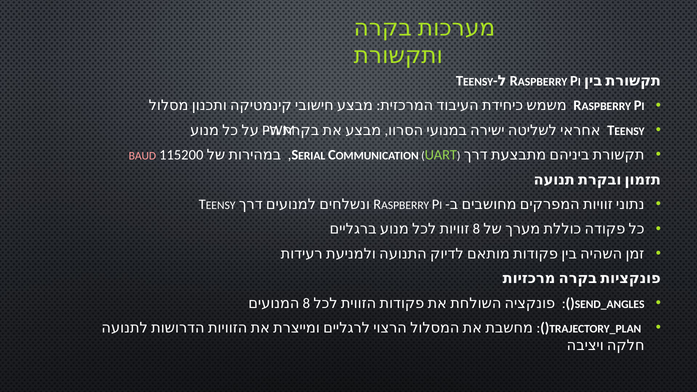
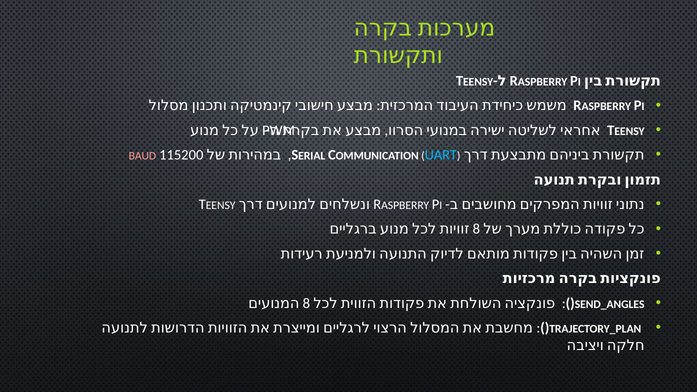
UART colour: light green -> light blue
